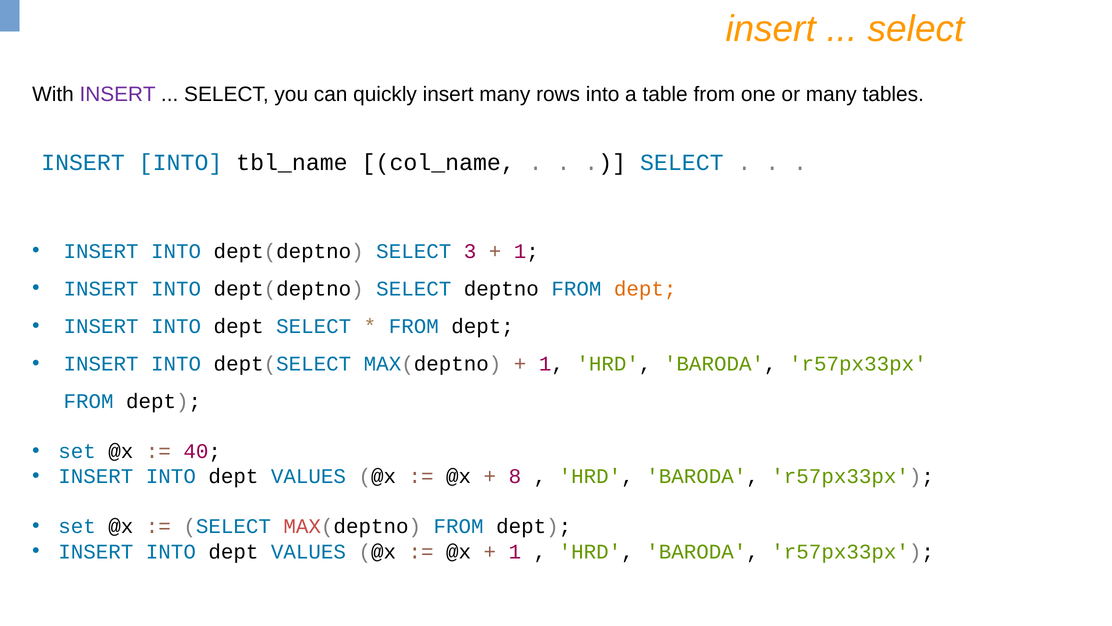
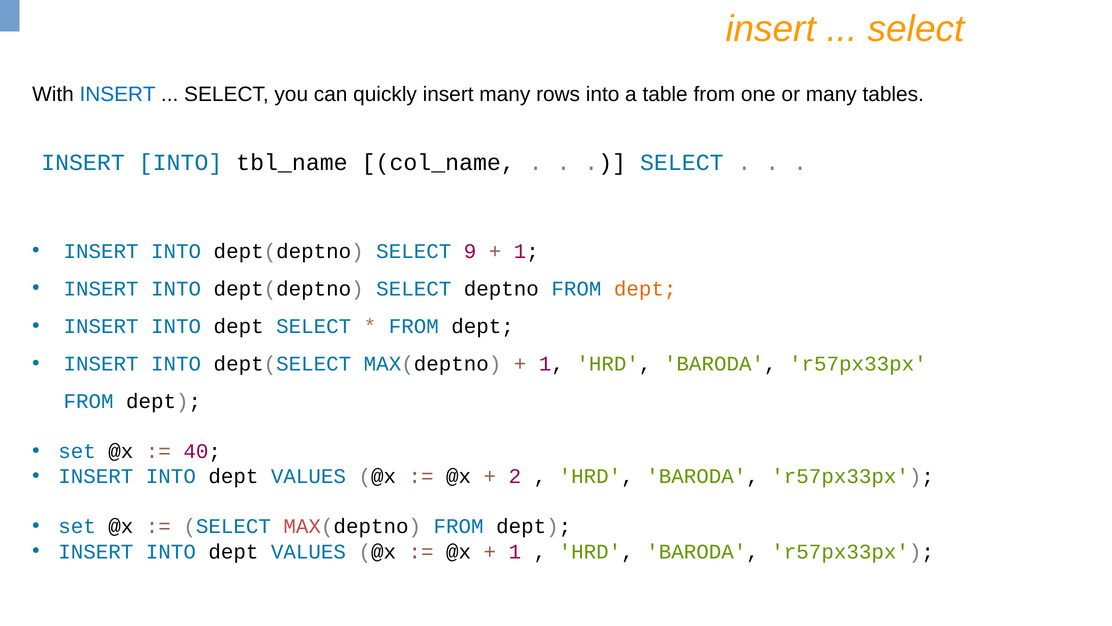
INSERT at (118, 94) colour: purple -> blue
3: 3 -> 9
8: 8 -> 2
